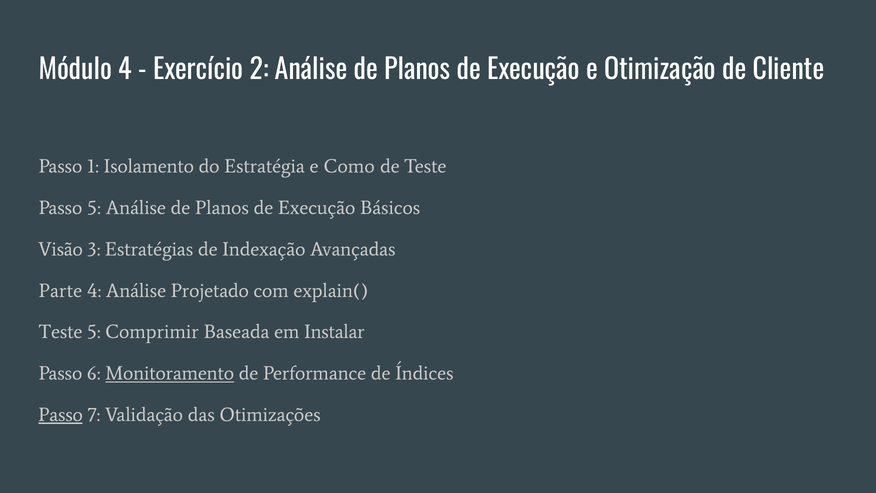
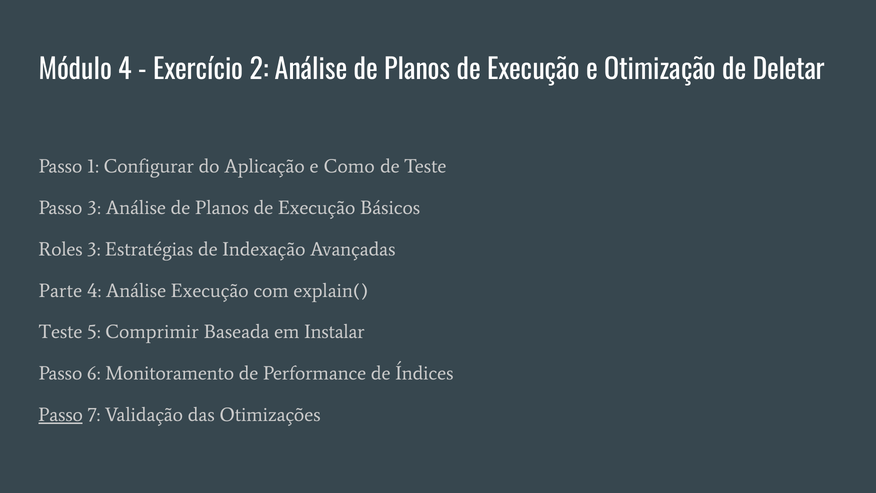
Cliente: Cliente -> Deletar
Isolamento: Isolamento -> Configurar
Estratégia: Estratégia -> Aplicação
Passo 5: 5 -> 3
Visão: Visão -> Roles
Análise Projetado: Projetado -> Execução
Monitoramento underline: present -> none
